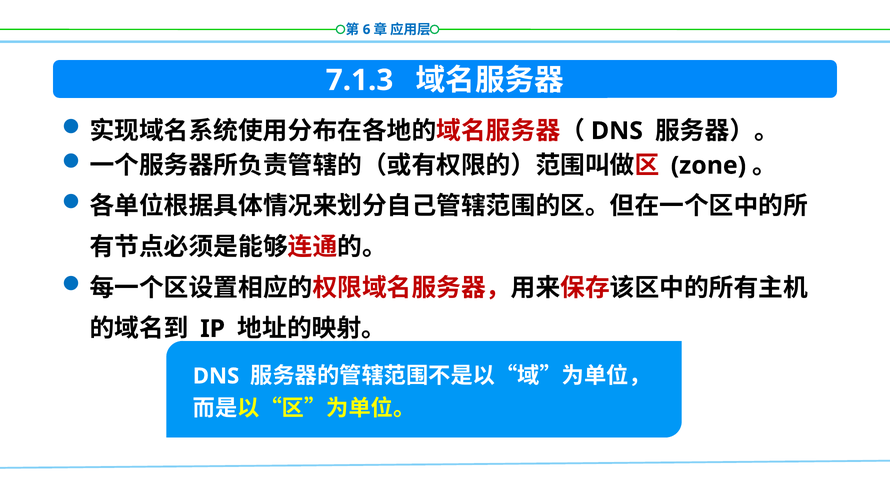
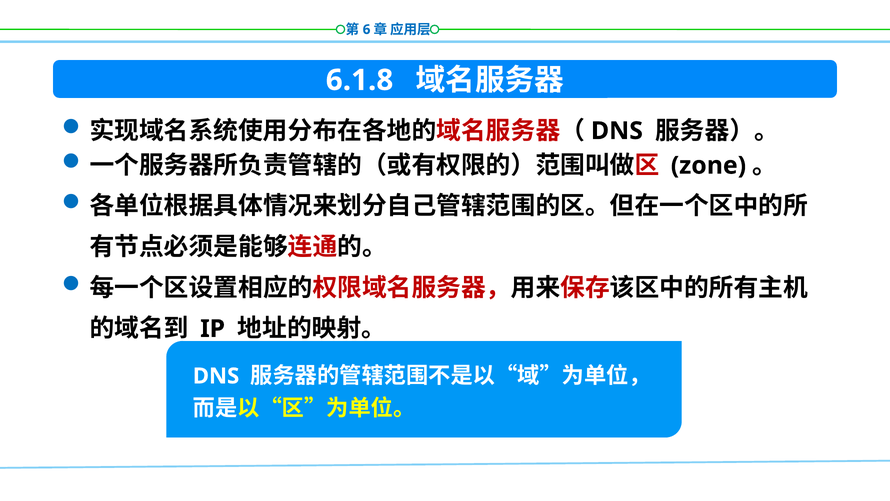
7.1.3: 7.1.3 -> 6.1.8
